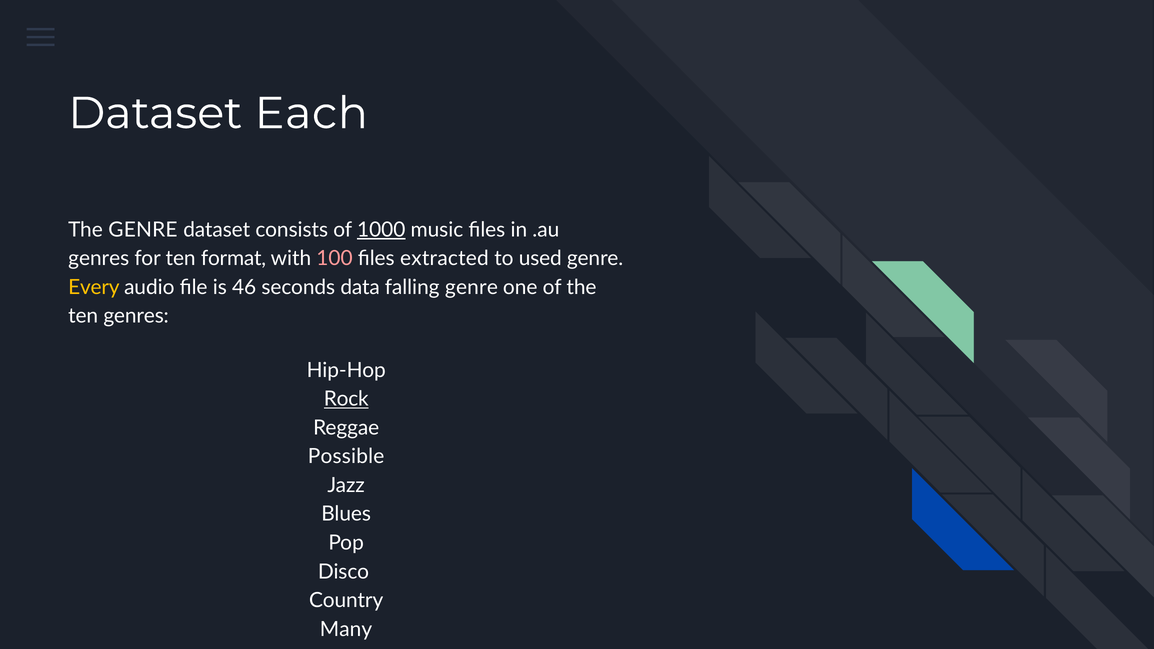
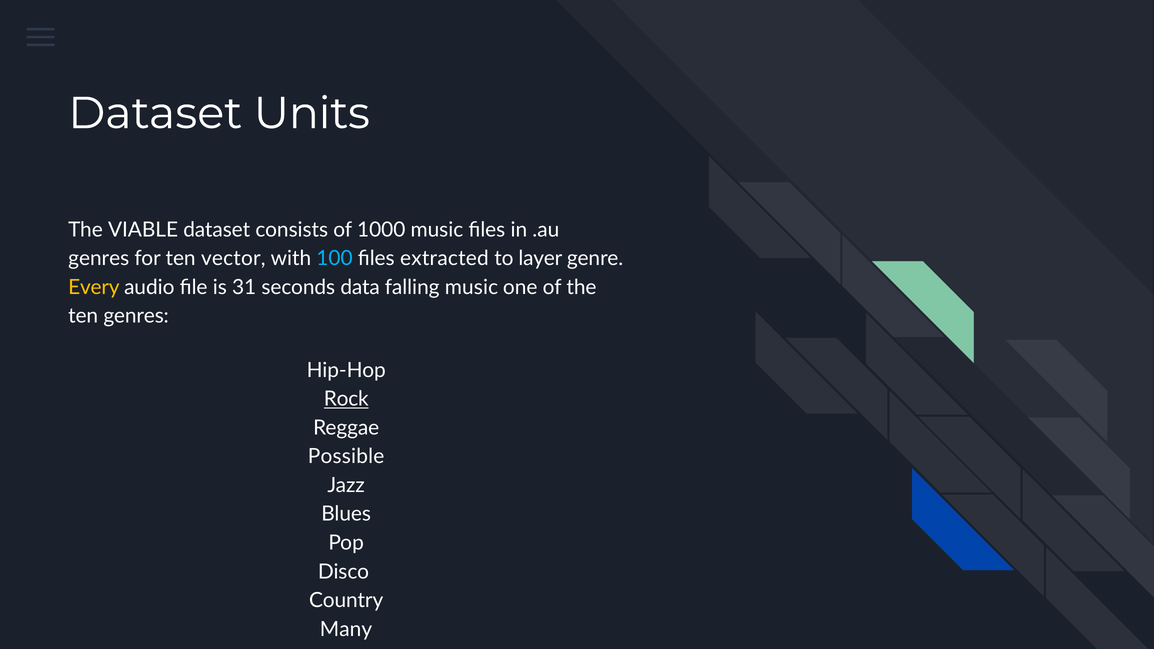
Each: Each -> Units
The GENRE: GENRE -> VIABLE
1000 underline: present -> none
format: format -> vector
100 colour: pink -> light blue
used: used -> layer
46: 46 -> 31
falling genre: genre -> music
